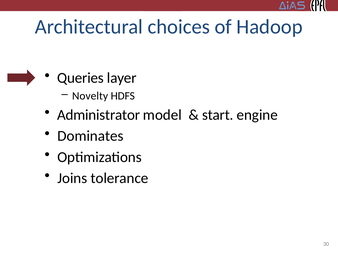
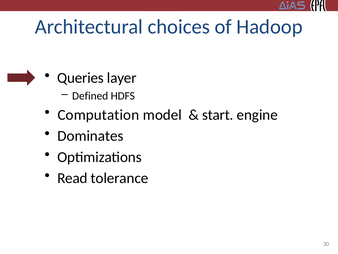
Novelty: Novelty -> Defined
Administrator: Administrator -> Computation
Joins: Joins -> Read
